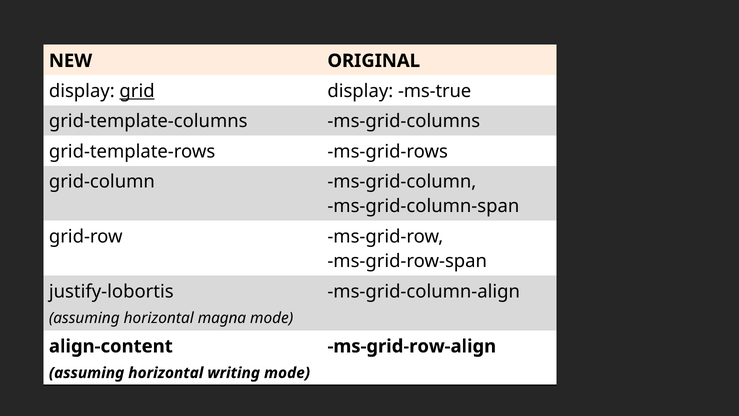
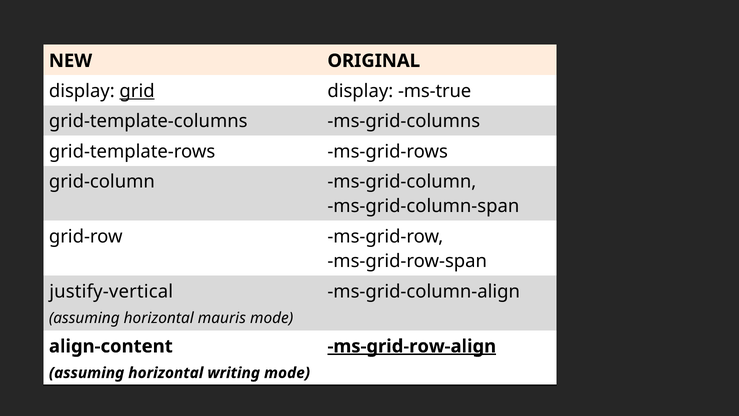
justify-lobortis: justify-lobortis -> justify-vertical
magna: magna -> mauris
ms-grid-row-align underline: none -> present
